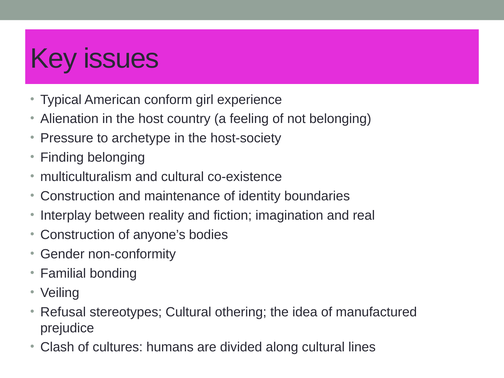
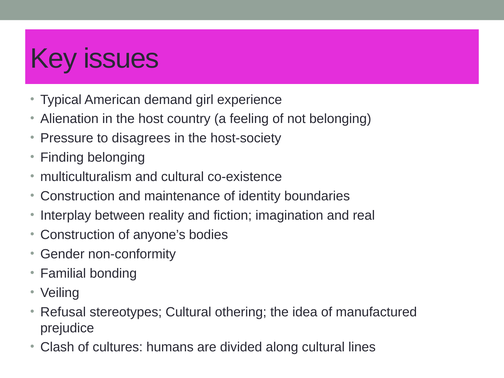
conform: conform -> demand
archetype: archetype -> disagrees
